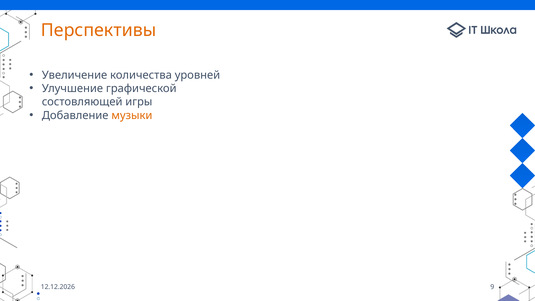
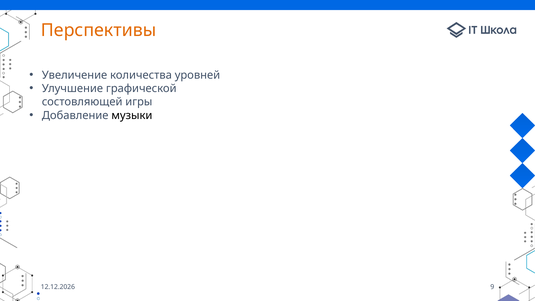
музыки colour: orange -> black
